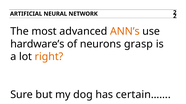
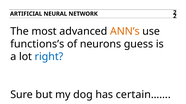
hardware’s: hardware’s -> functions’s
grasp: grasp -> guess
right colour: orange -> blue
